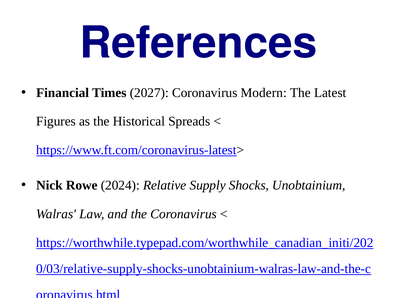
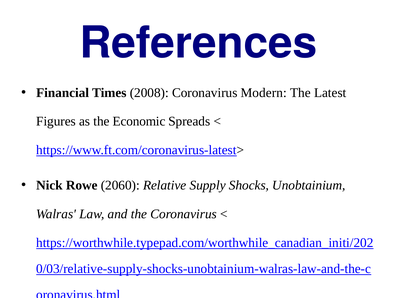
2027: 2027 -> 2008
Historical: Historical -> Economic
2024: 2024 -> 2060
